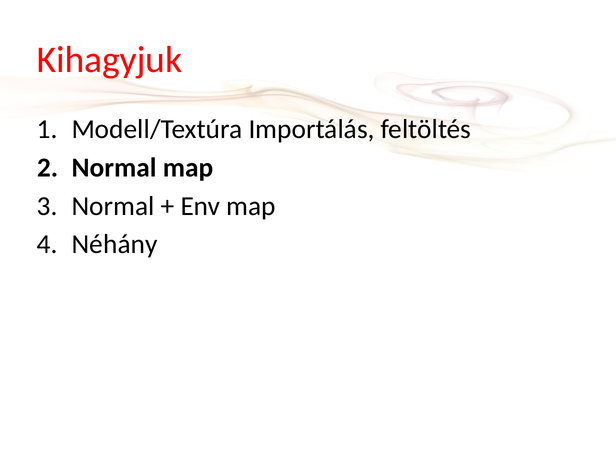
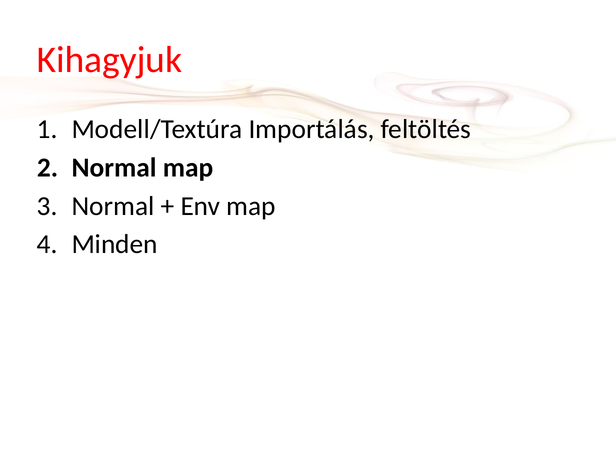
Néhány: Néhány -> Minden
